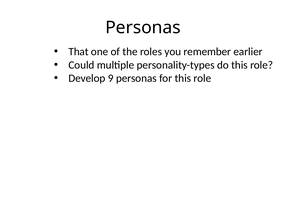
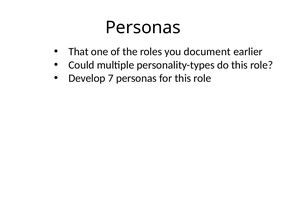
remember: remember -> document
9: 9 -> 7
